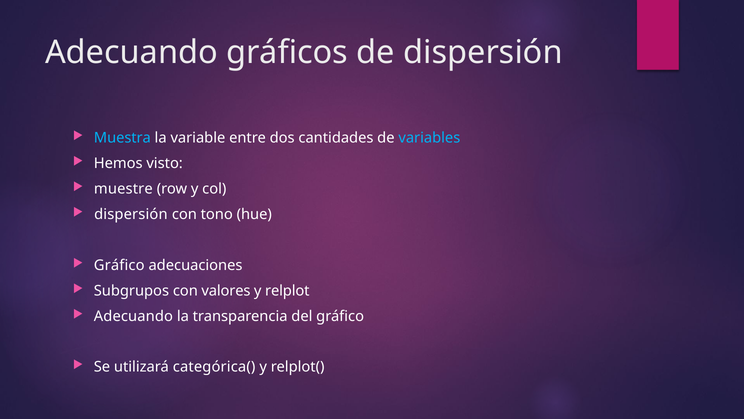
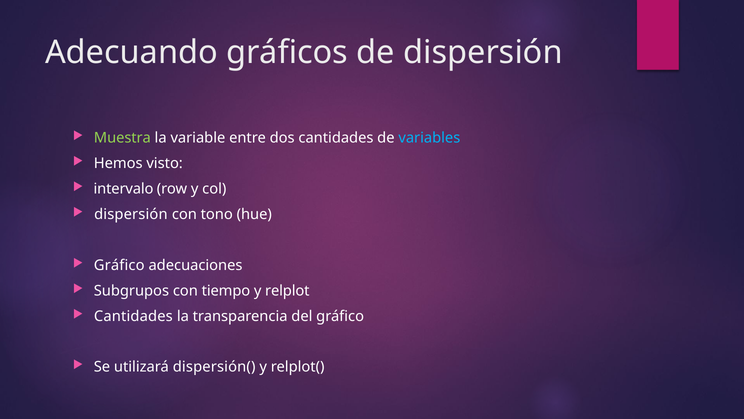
Muestra colour: light blue -> light green
muestre: muestre -> intervalo
valores: valores -> tiempo
Adecuando at (133, 316): Adecuando -> Cantidades
categórica(: categórica( -> dispersión(
